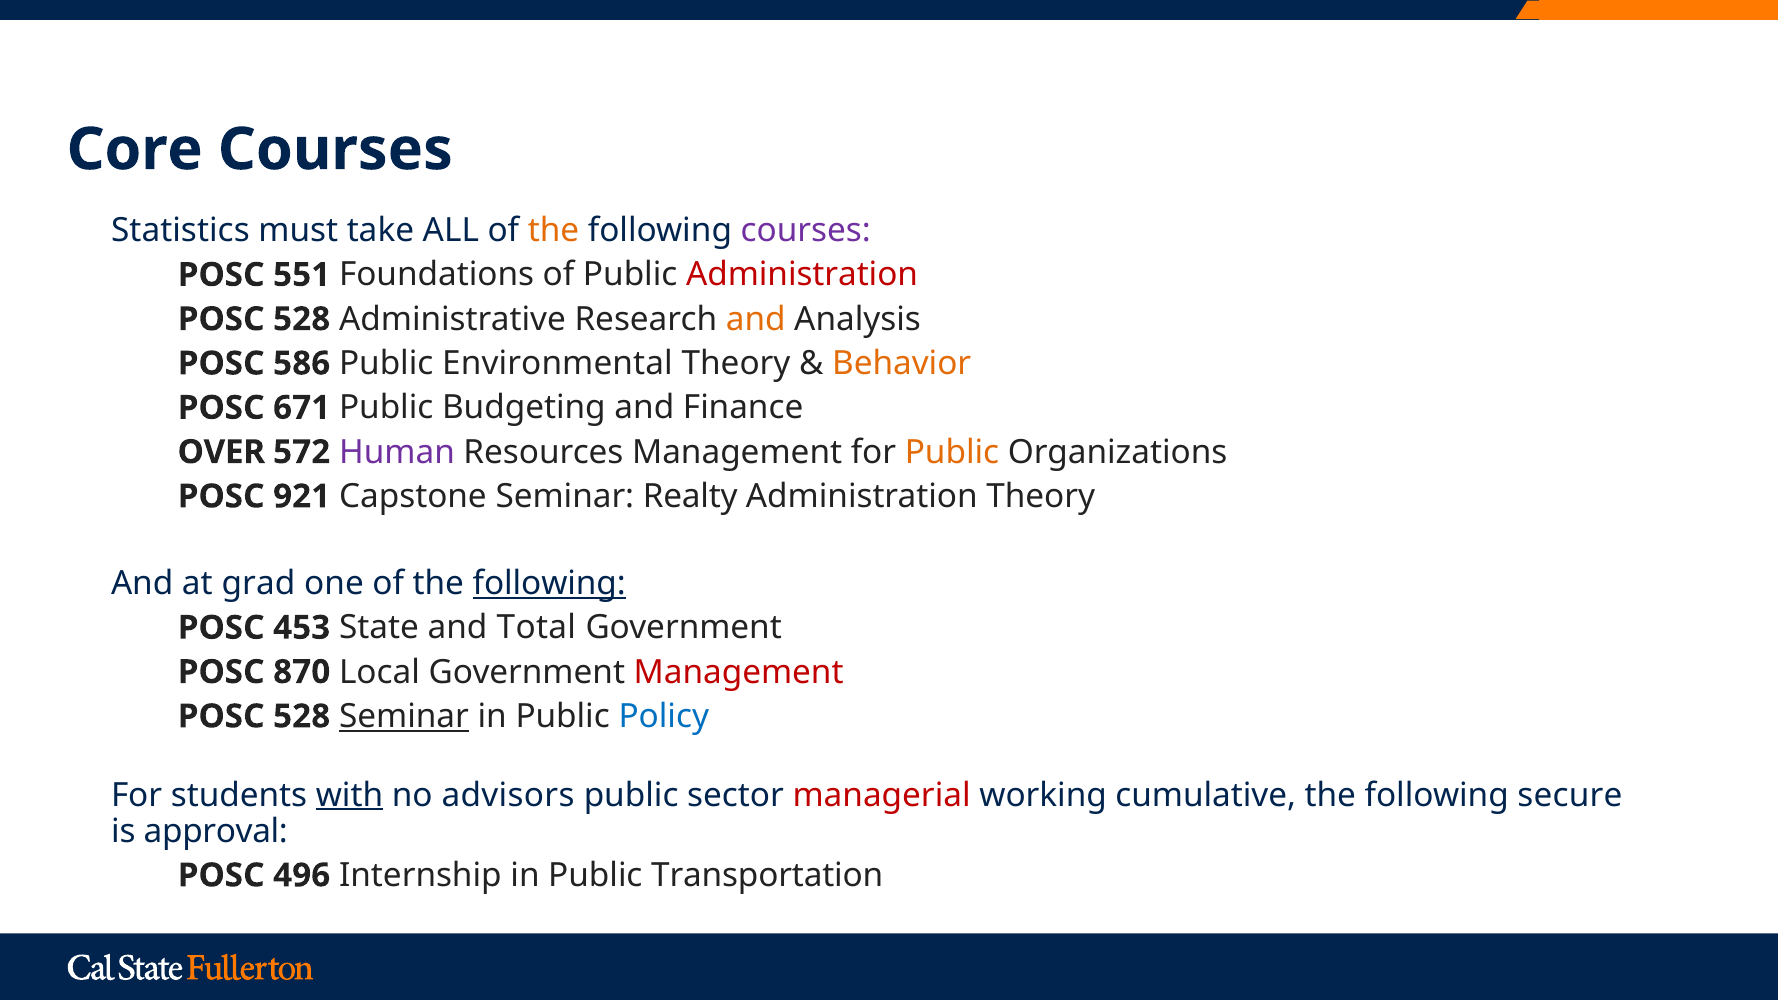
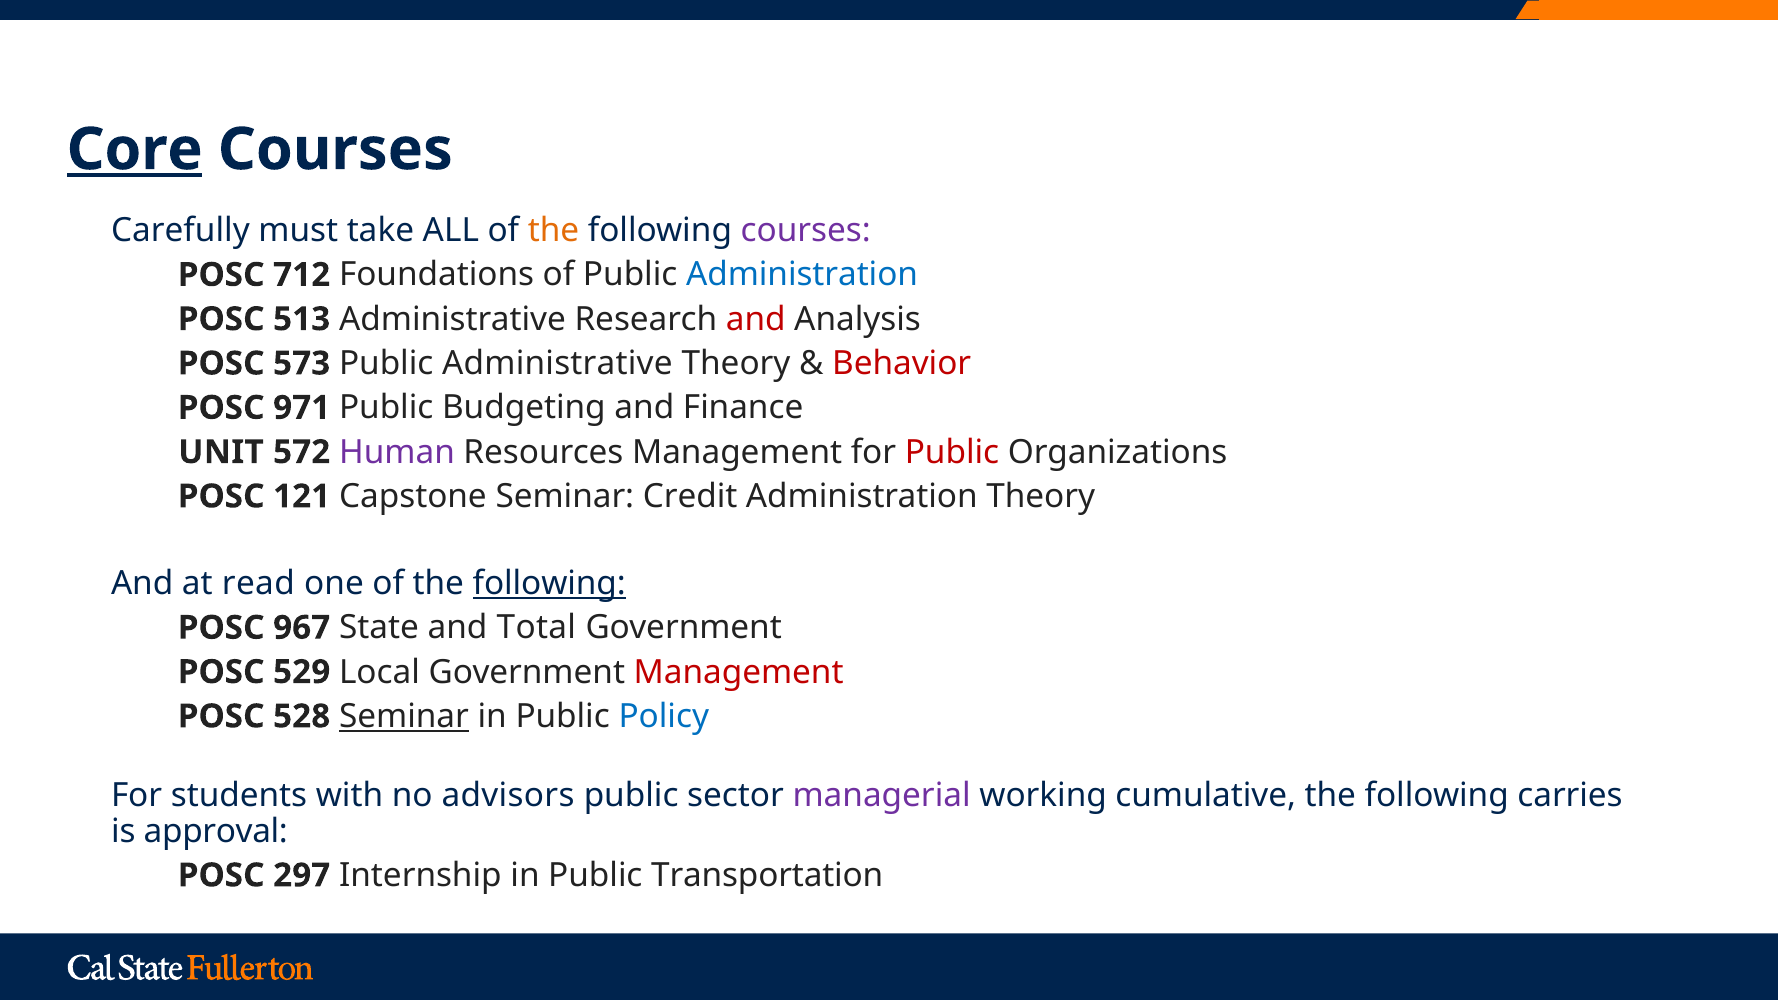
Core underline: none -> present
Statistics: Statistics -> Carefully
551: 551 -> 712
Administration at (802, 275) colour: red -> blue
528 at (302, 319): 528 -> 513
and at (756, 319) colour: orange -> red
586: 586 -> 573
Public Environmental: Environmental -> Administrative
Behavior colour: orange -> red
671: 671 -> 971
OVER: OVER -> UNIT
Public at (952, 452) colour: orange -> red
921: 921 -> 121
Realty: Realty -> Credit
grad: grad -> read
453: 453 -> 967
870: 870 -> 529
with underline: present -> none
managerial colour: red -> purple
secure: secure -> carries
496: 496 -> 297
